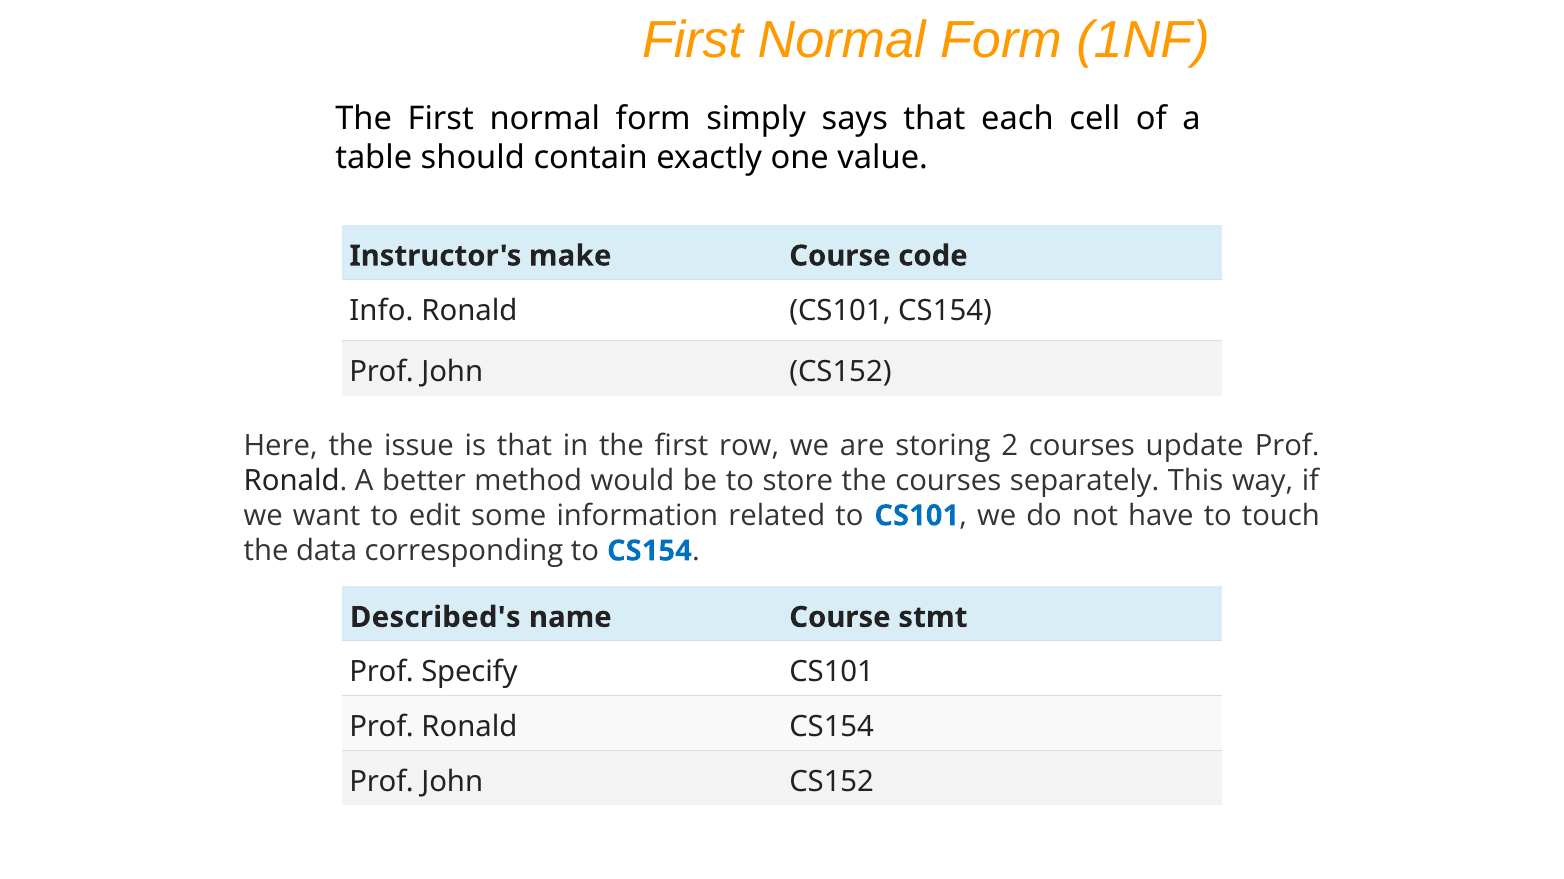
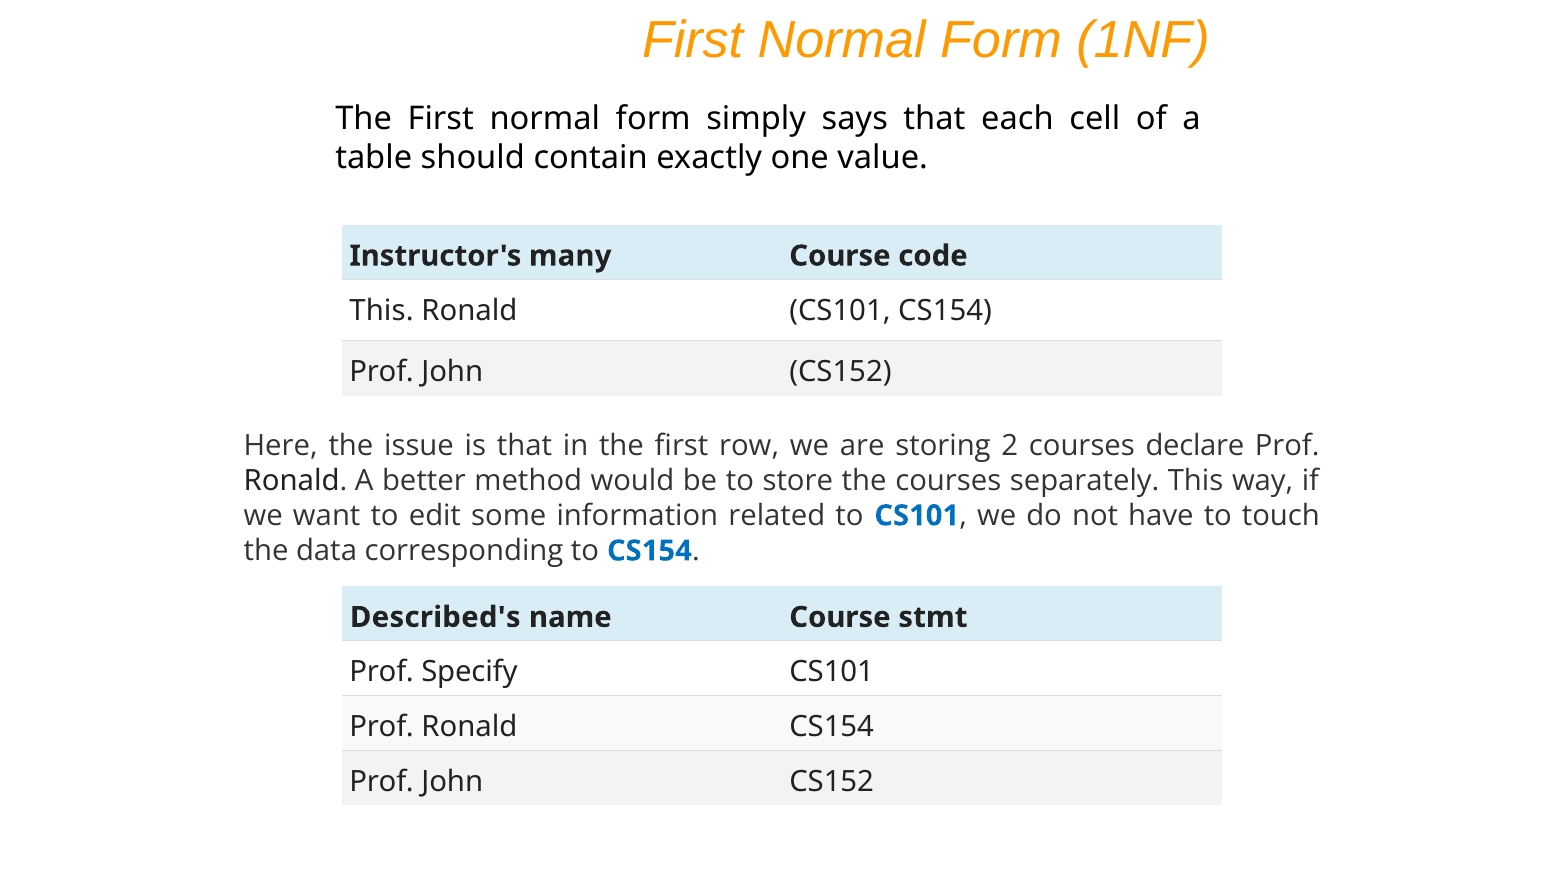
make: make -> many
Info at (382, 311): Info -> This
update: update -> declare
